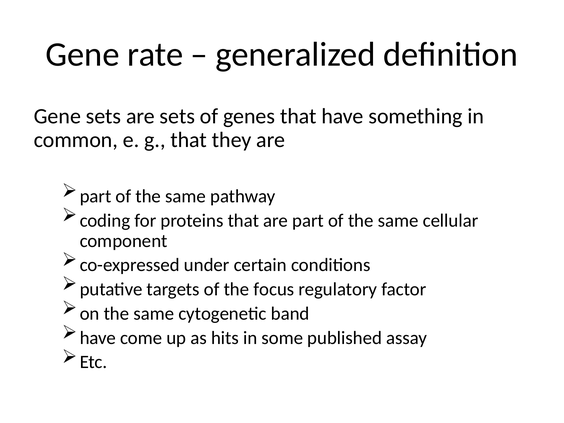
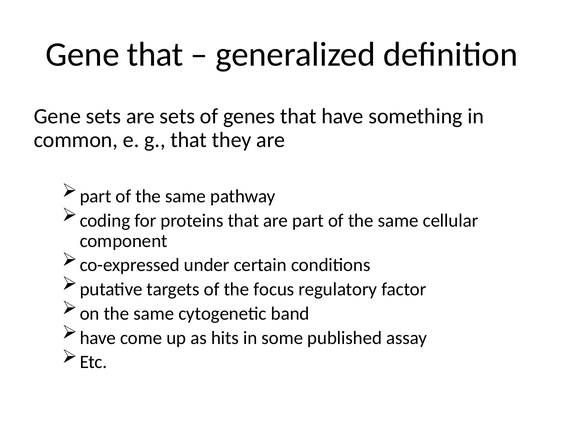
Gene rate: rate -> that
